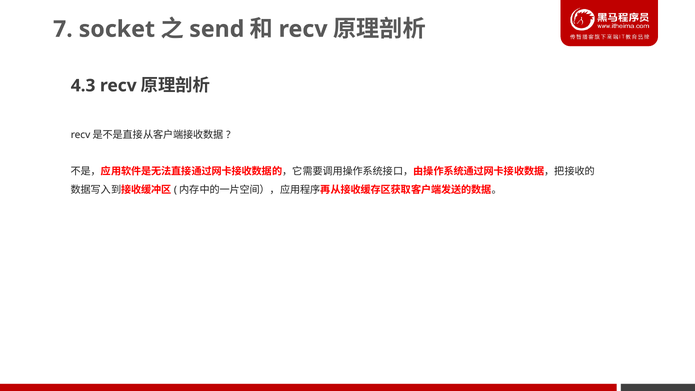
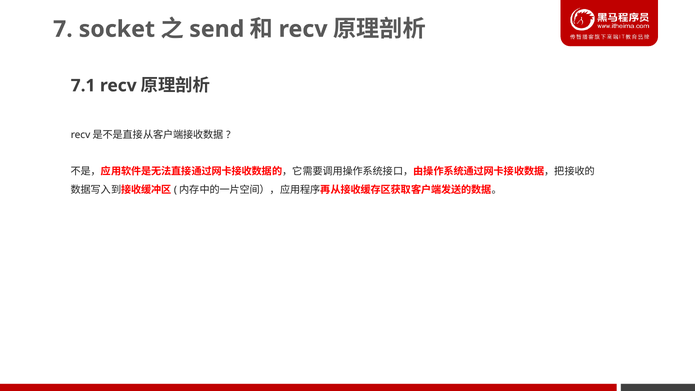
4.3: 4.3 -> 7.1
